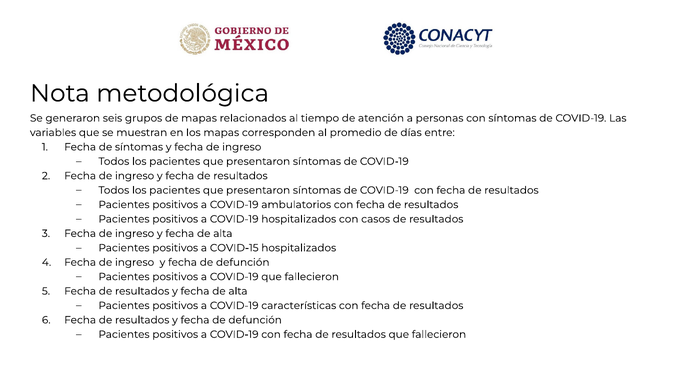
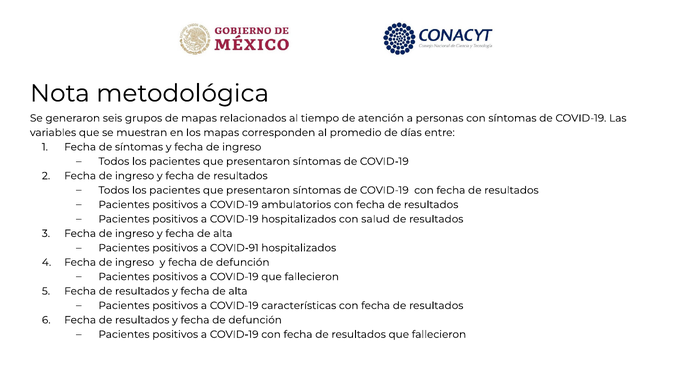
casos: casos -> salud
COVID-15: COVID-15 -> COVID-91
